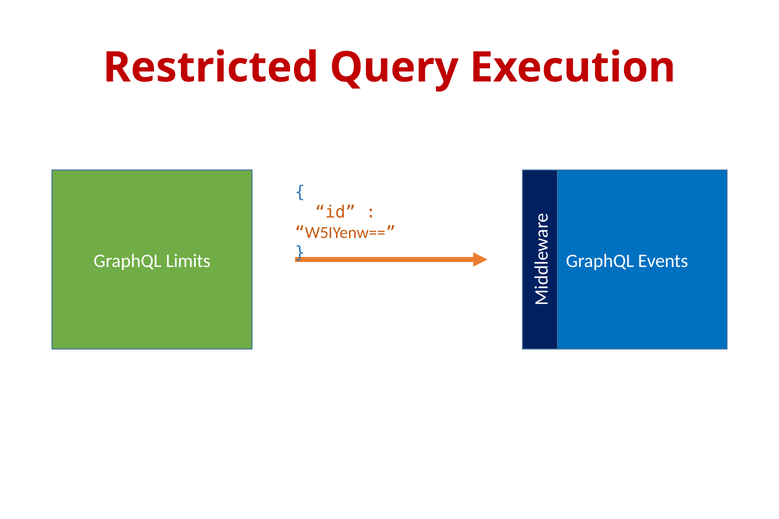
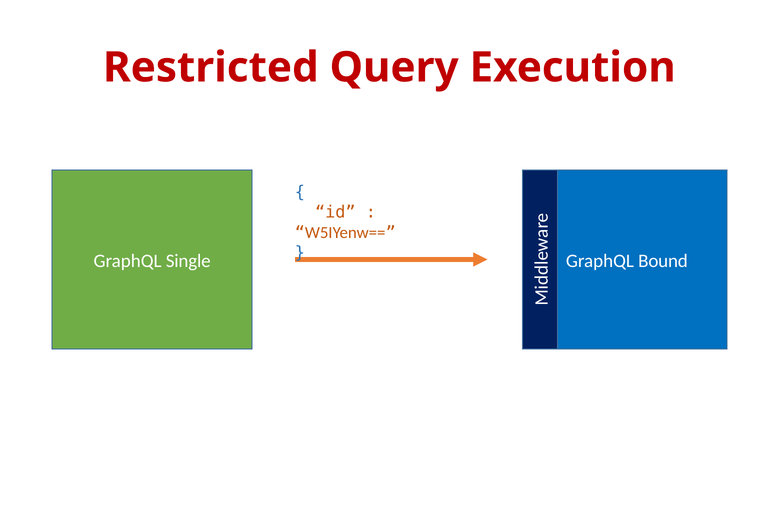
Limits: Limits -> Single
Events: Events -> Bound
